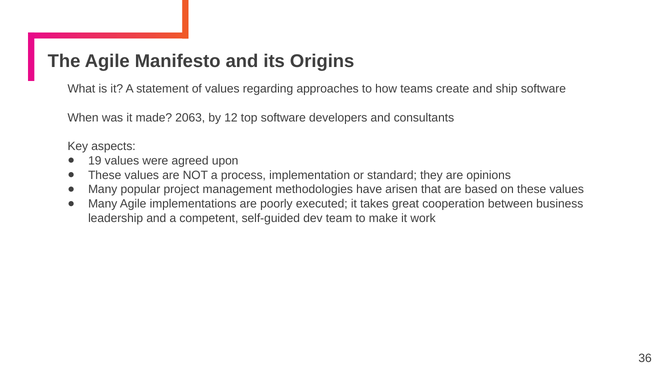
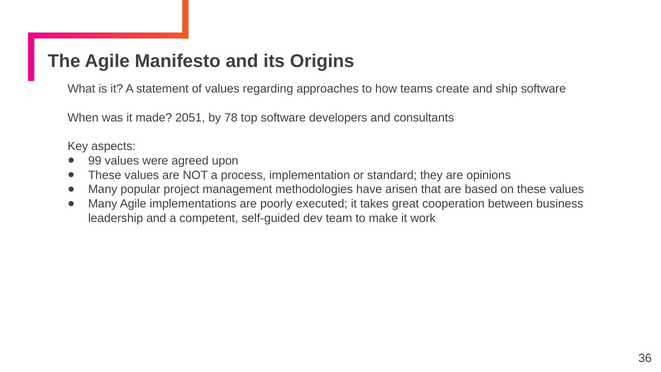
2063: 2063 -> 2051
12: 12 -> 78
19: 19 -> 99
